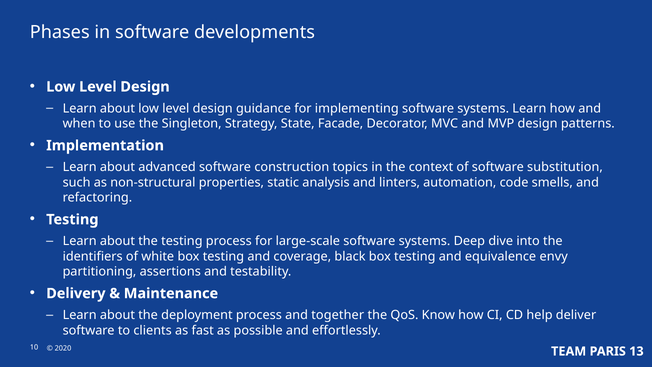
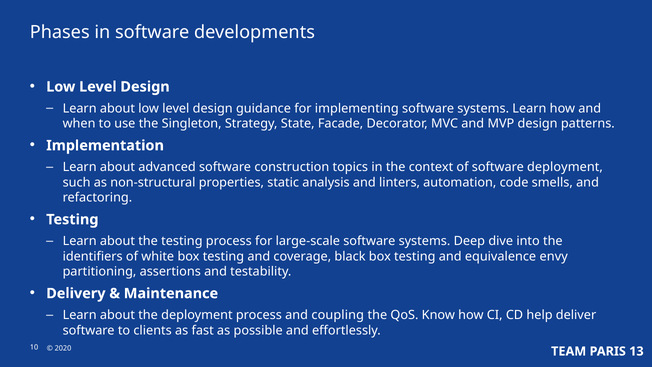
software substitution: substitution -> deployment
together: together -> coupling
